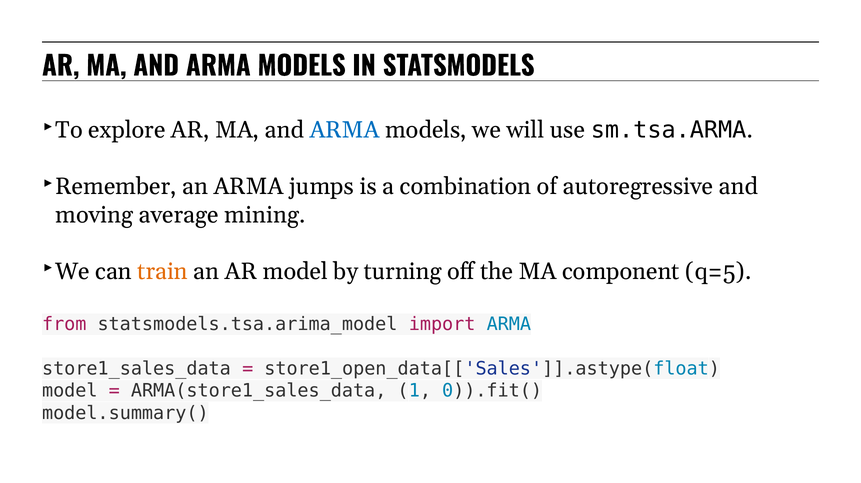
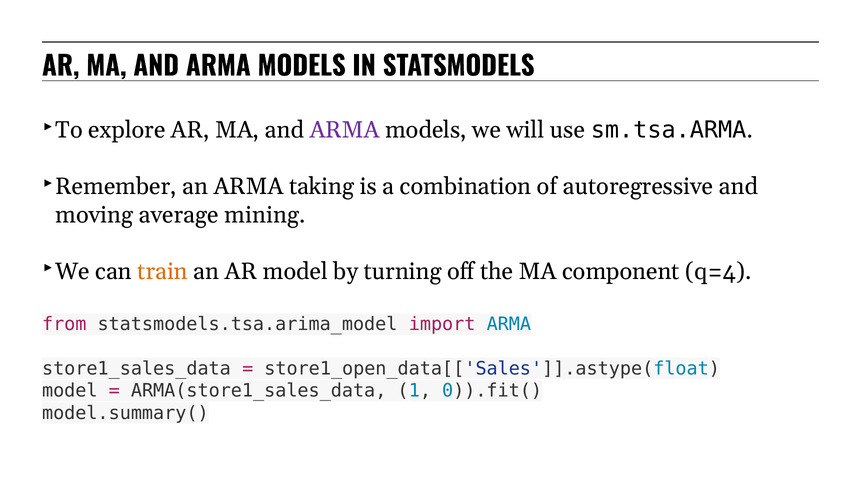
ARMA at (345, 130) colour: blue -> purple
jumps: jumps -> taking
q=5: q=5 -> q=4
